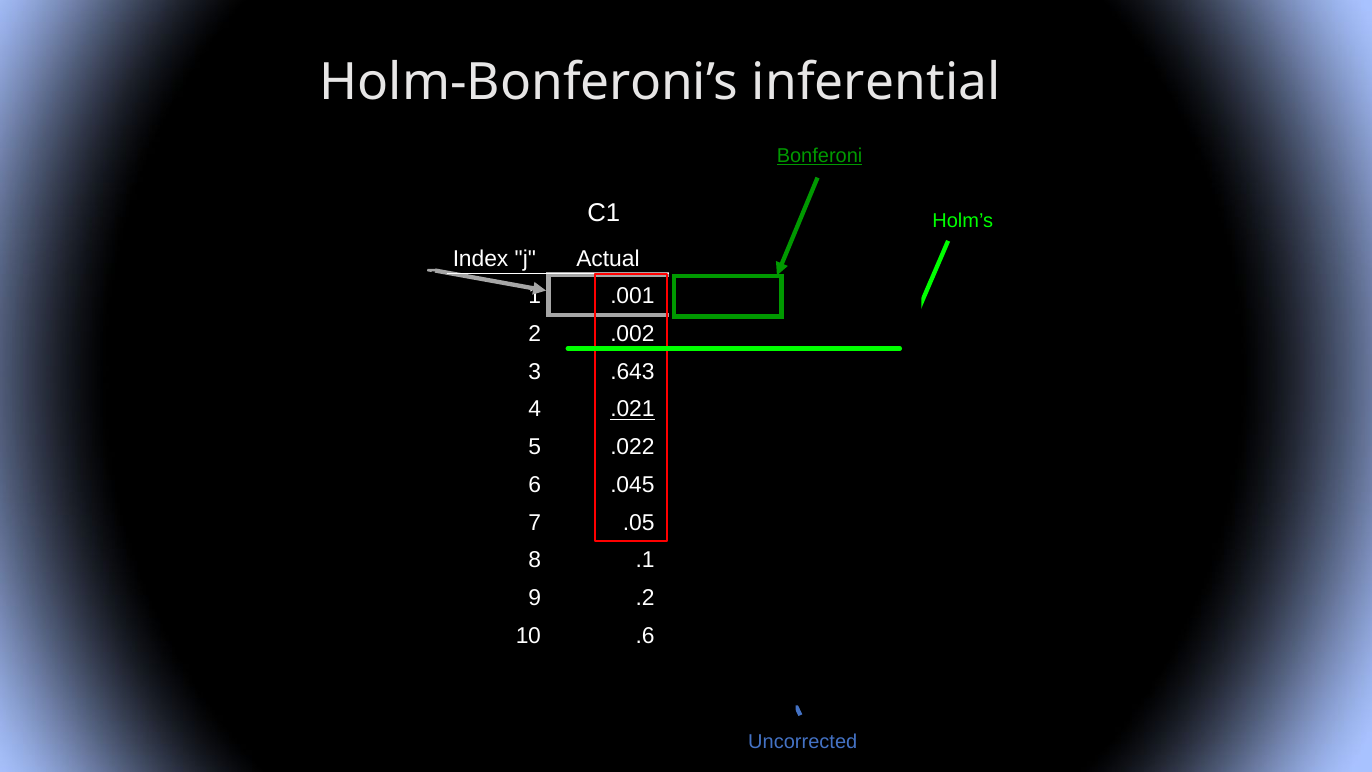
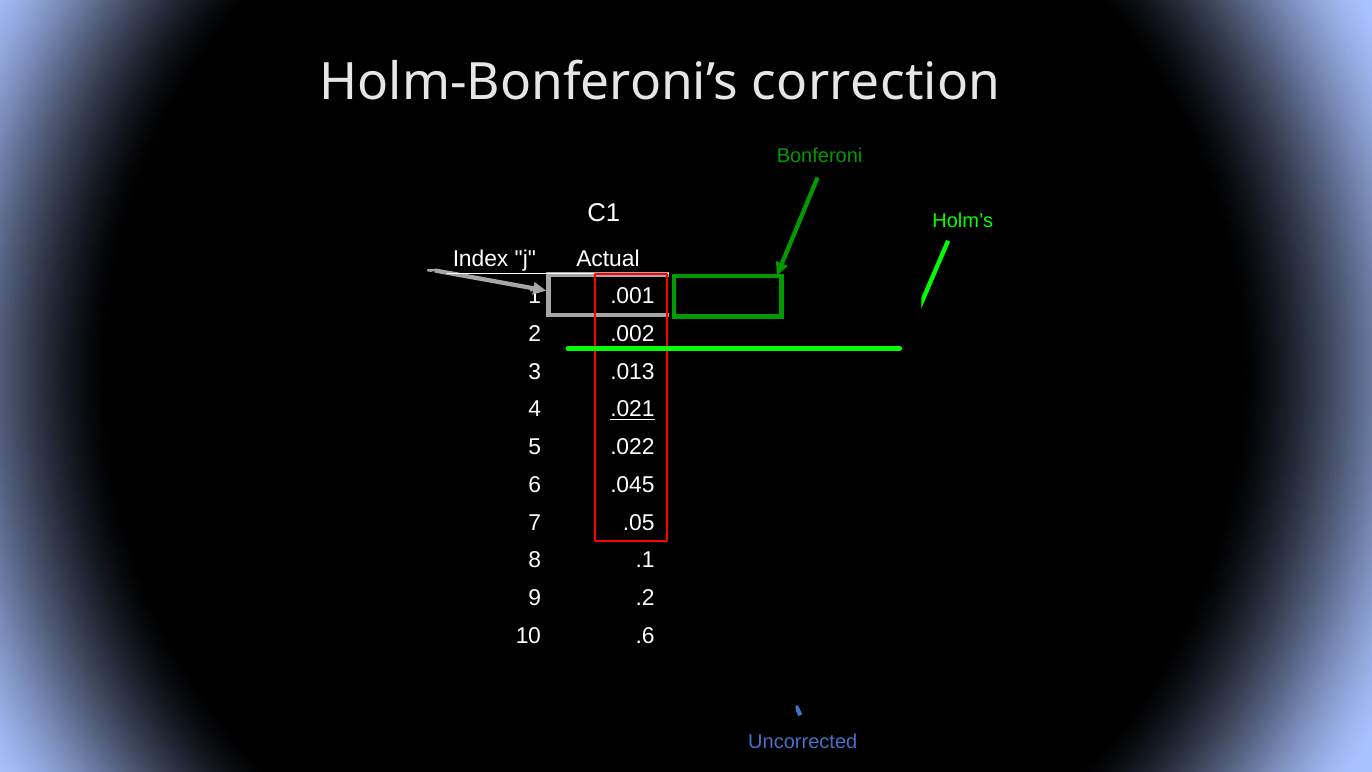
inferential: inferential -> correction
Bonferoni underline: present -> none
.643: .643 -> .013
